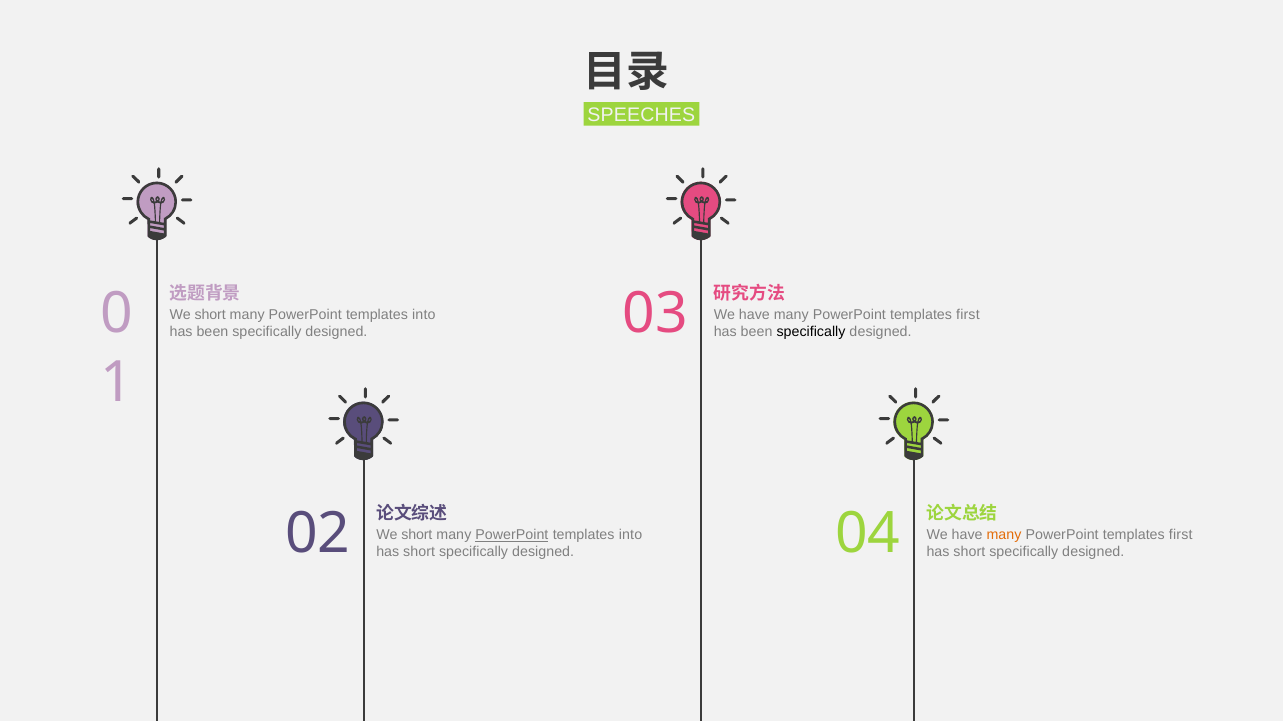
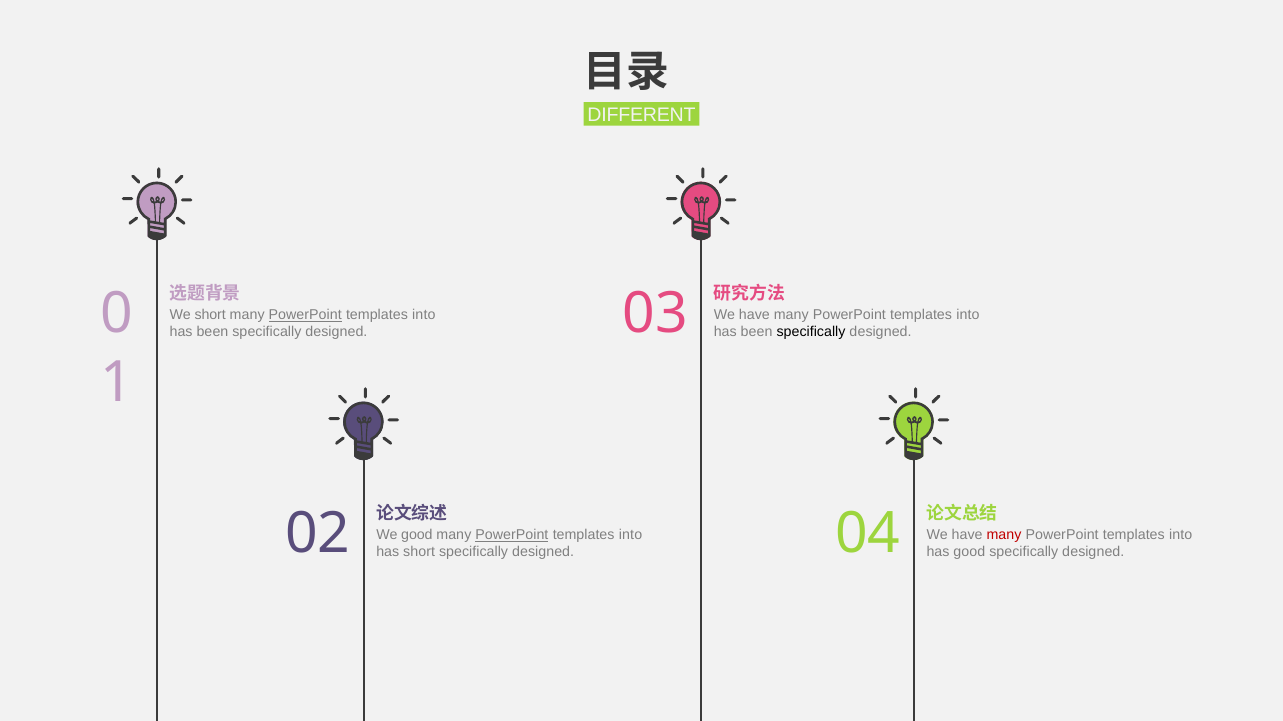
SPEECHES: SPEECHES -> DIFFERENT
PowerPoint at (305, 315) underline: none -> present
first at (968, 315): first -> into
short at (417, 535): short -> good
many at (1004, 535) colour: orange -> red
first at (1181, 535): first -> into
short at (969, 553): short -> good
